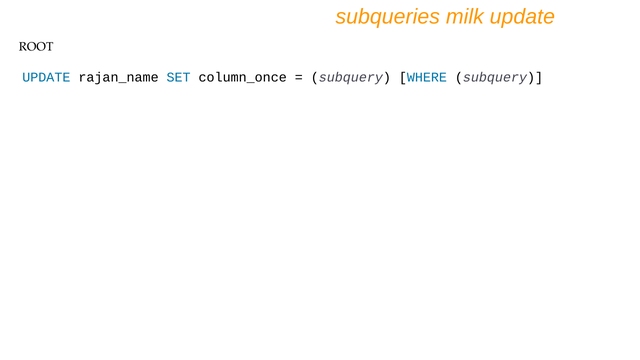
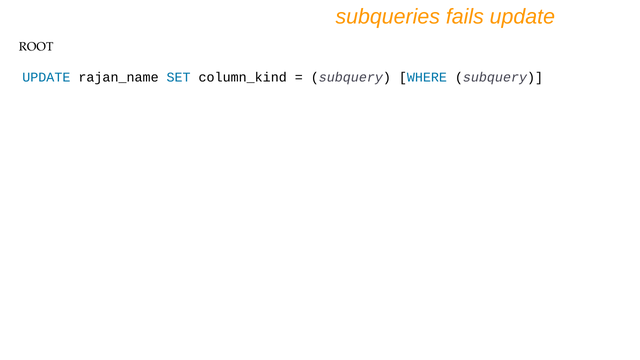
milk: milk -> fails
column_once: column_once -> column_kind
